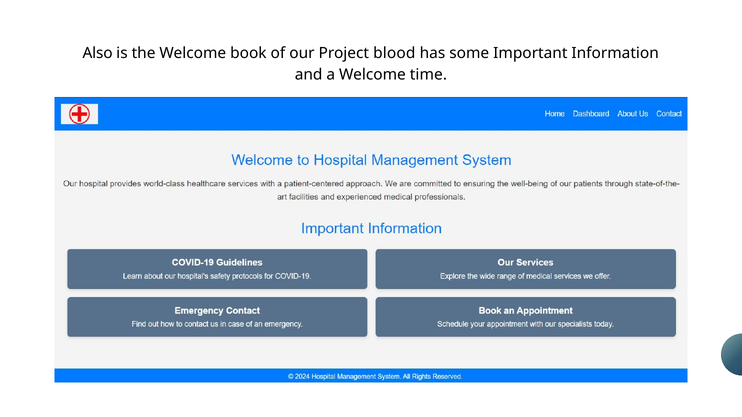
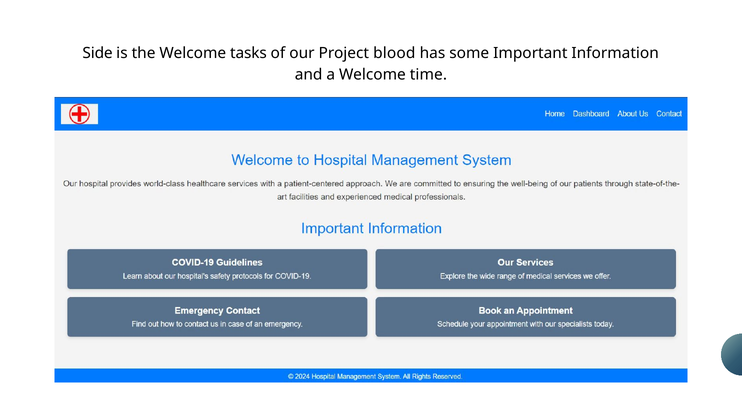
Also: Also -> Side
book: book -> tasks
